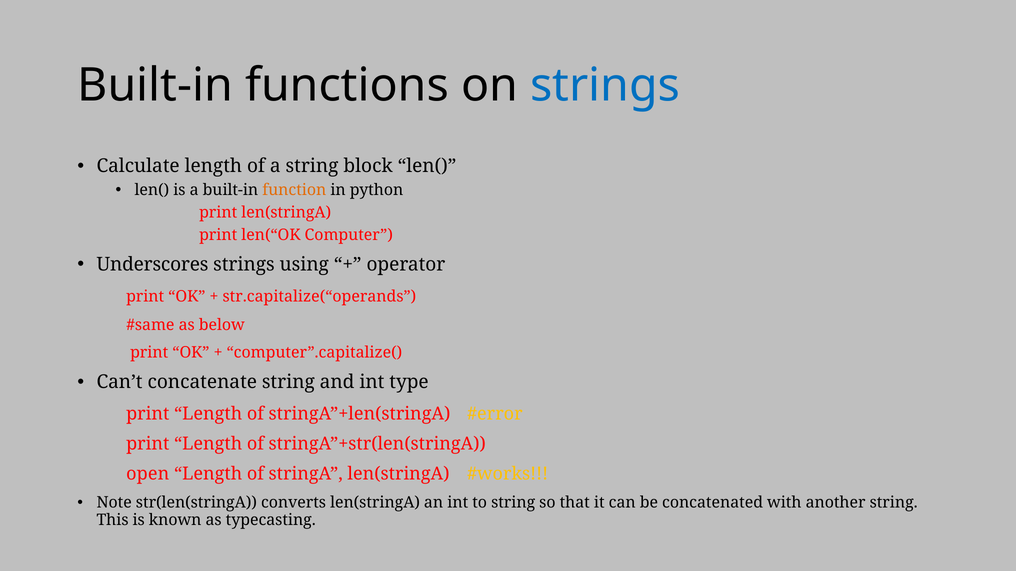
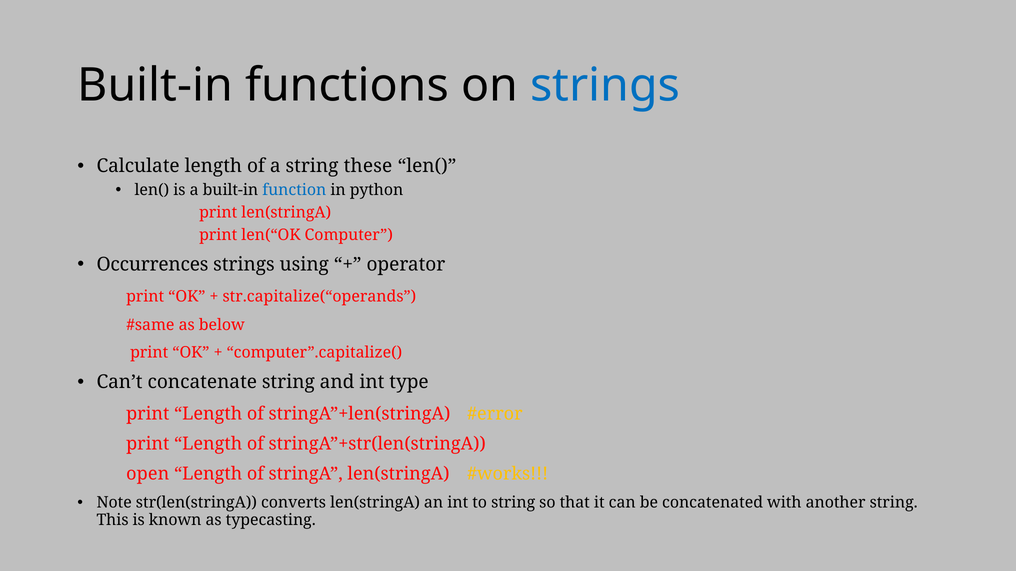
block: block -> these
function colour: orange -> blue
Underscores: Underscores -> Occurrences
